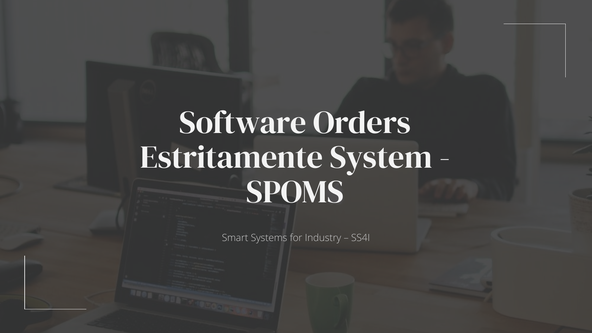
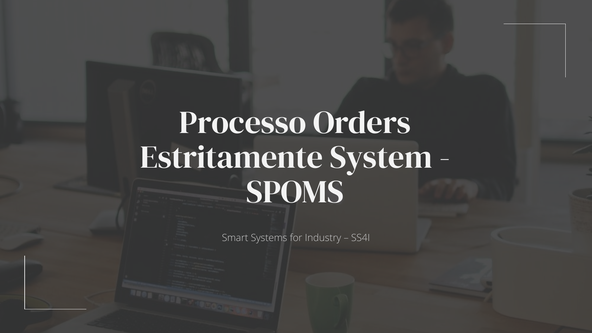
Software: Software -> Processo
